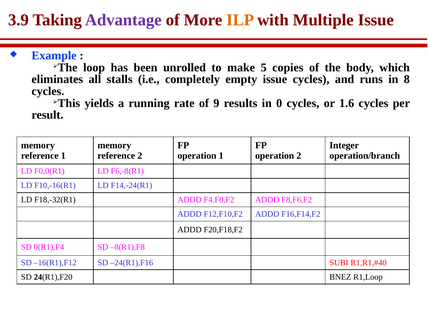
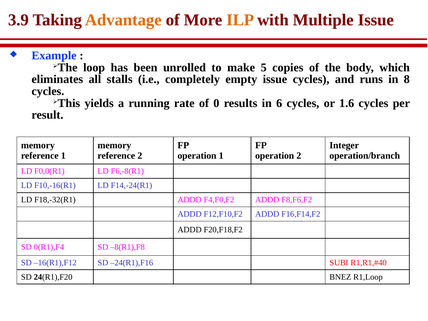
Advantage colour: purple -> orange
9: 9 -> 0
0: 0 -> 6
